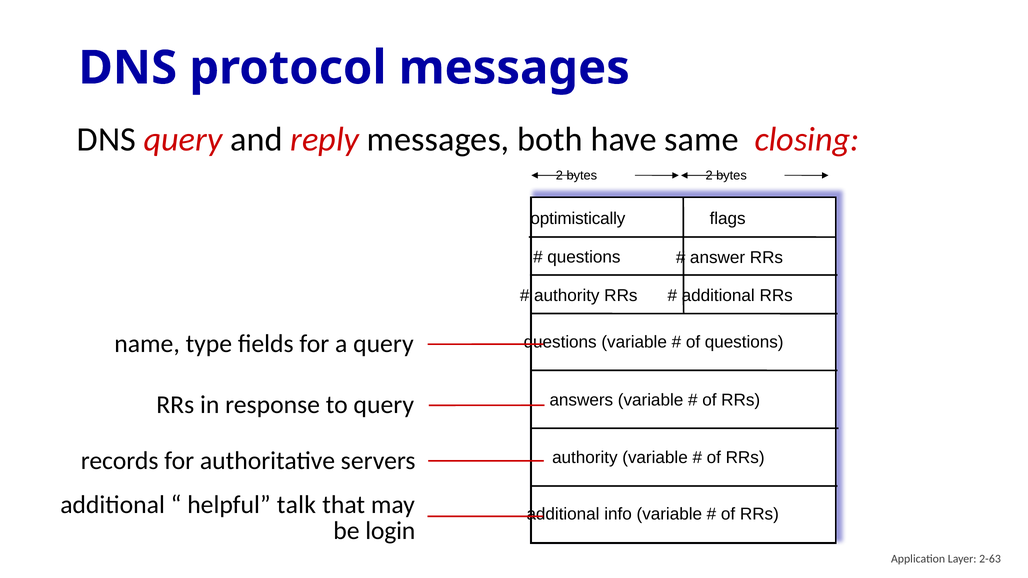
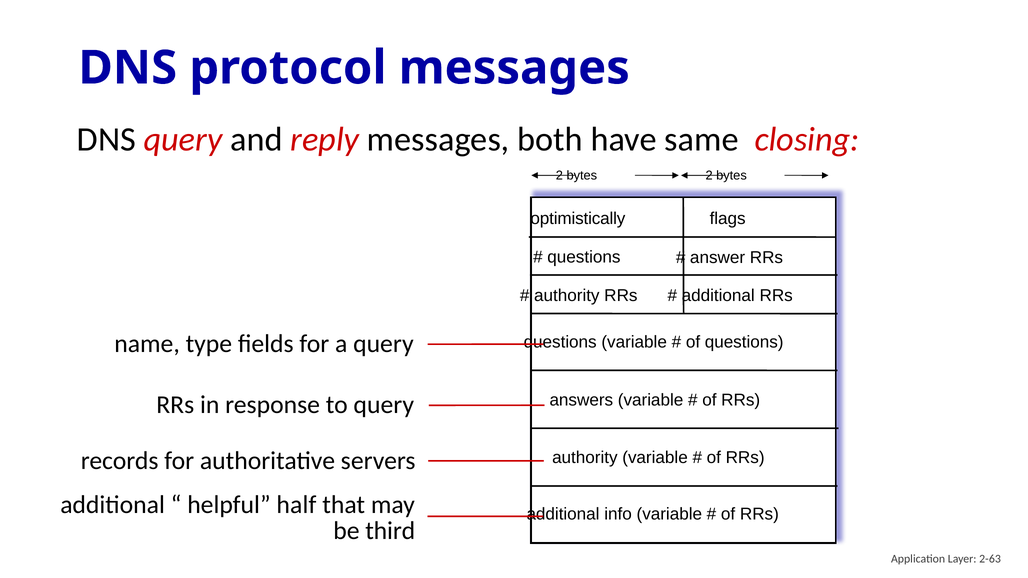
talk: talk -> half
login: login -> third
